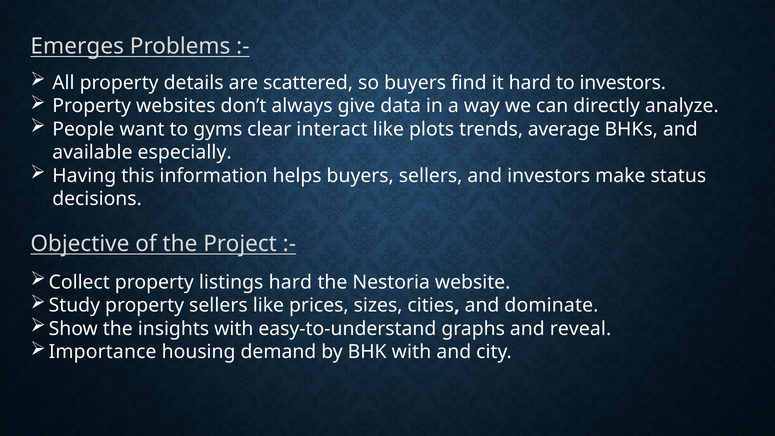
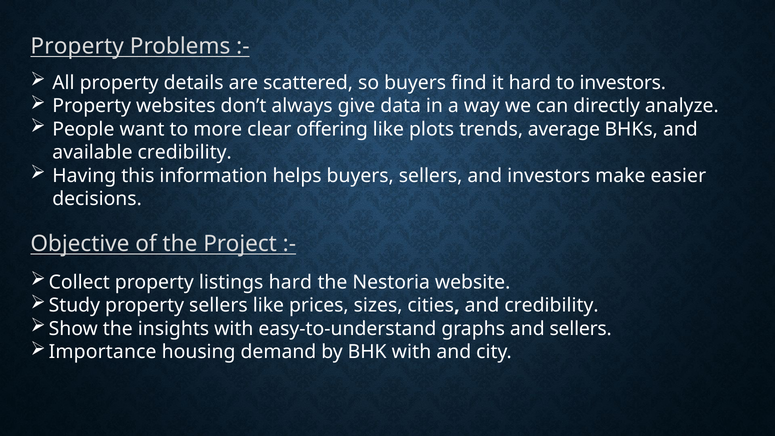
Emerges at (77, 46): Emerges -> Property
gyms: gyms -> more
interact: interact -> offering
available especially: especially -> credibility
status: status -> easier
and dominate: dominate -> credibility
and reveal: reveal -> sellers
